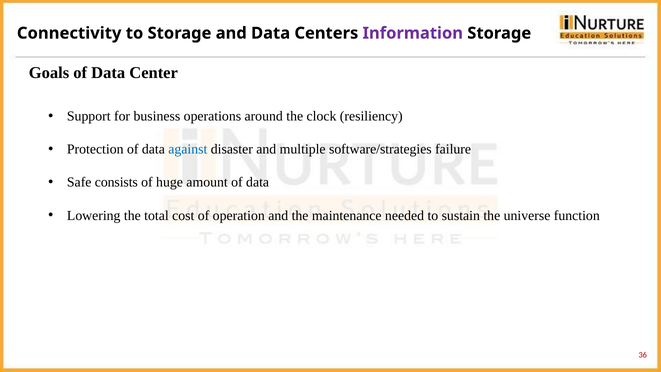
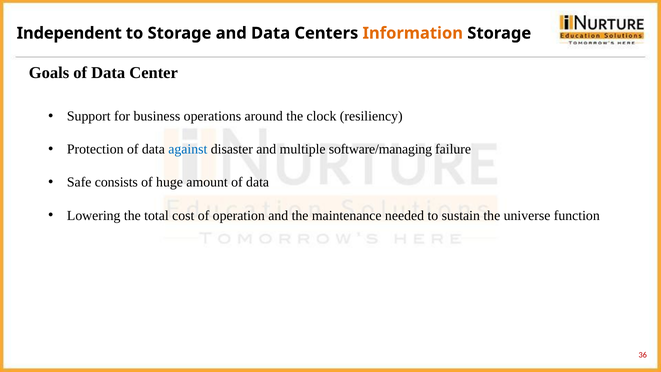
Connectivity: Connectivity -> Independent
Information colour: purple -> orange
software/strategies: software/strategies -> software/managing
